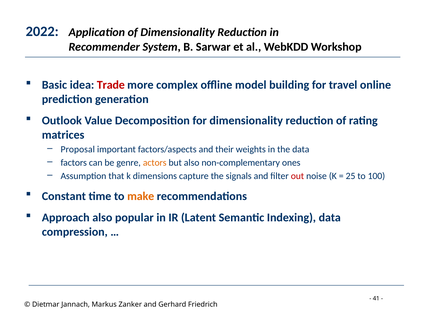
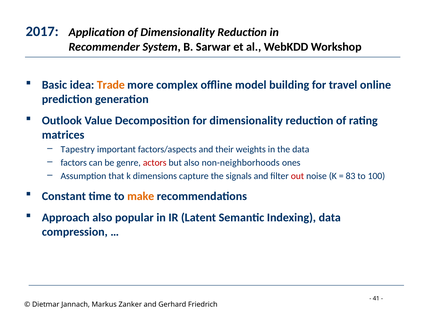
2022: 2022 -> 2017
Trade colour: red -> orange
Proposal: Proposal -> Tapestry
actors colour: orange -> red
non-complementary: non-complementary -> non-neighborhoods
25: 25 -> 83
